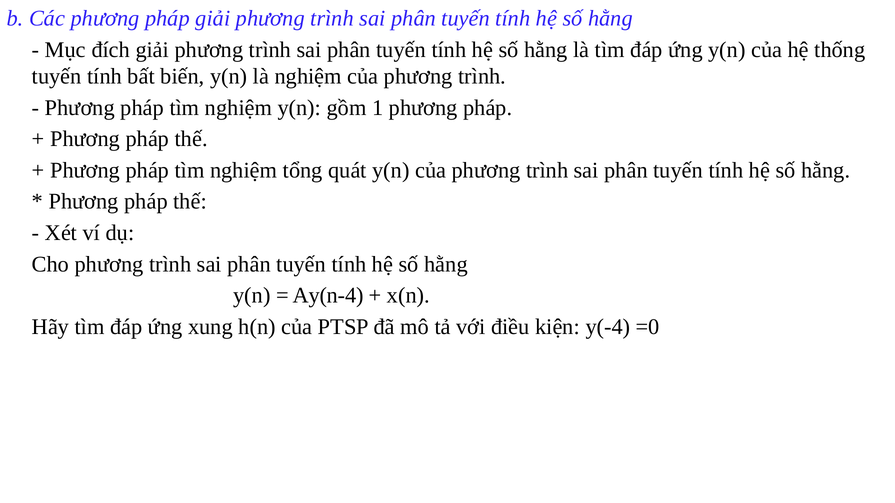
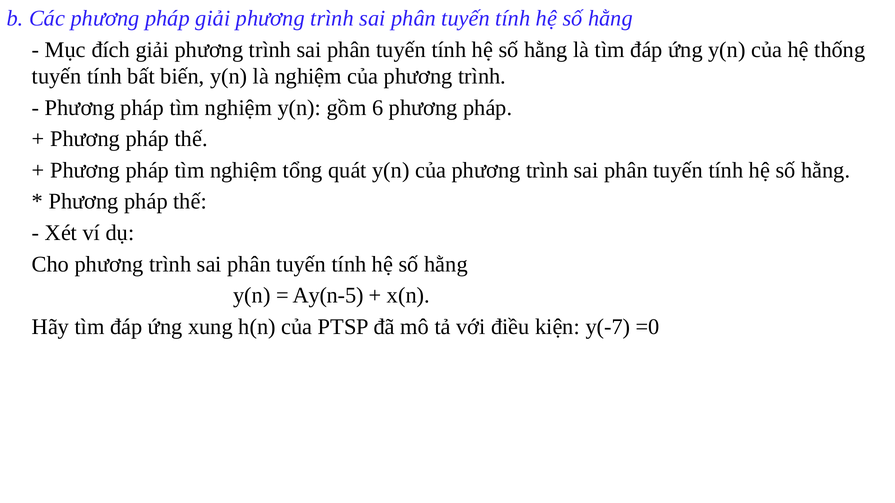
1: 1 -> 6
Ay(n-4: Ay(n-4 -> Ay(n-5
y(-4: y(-4 -> y(-7
